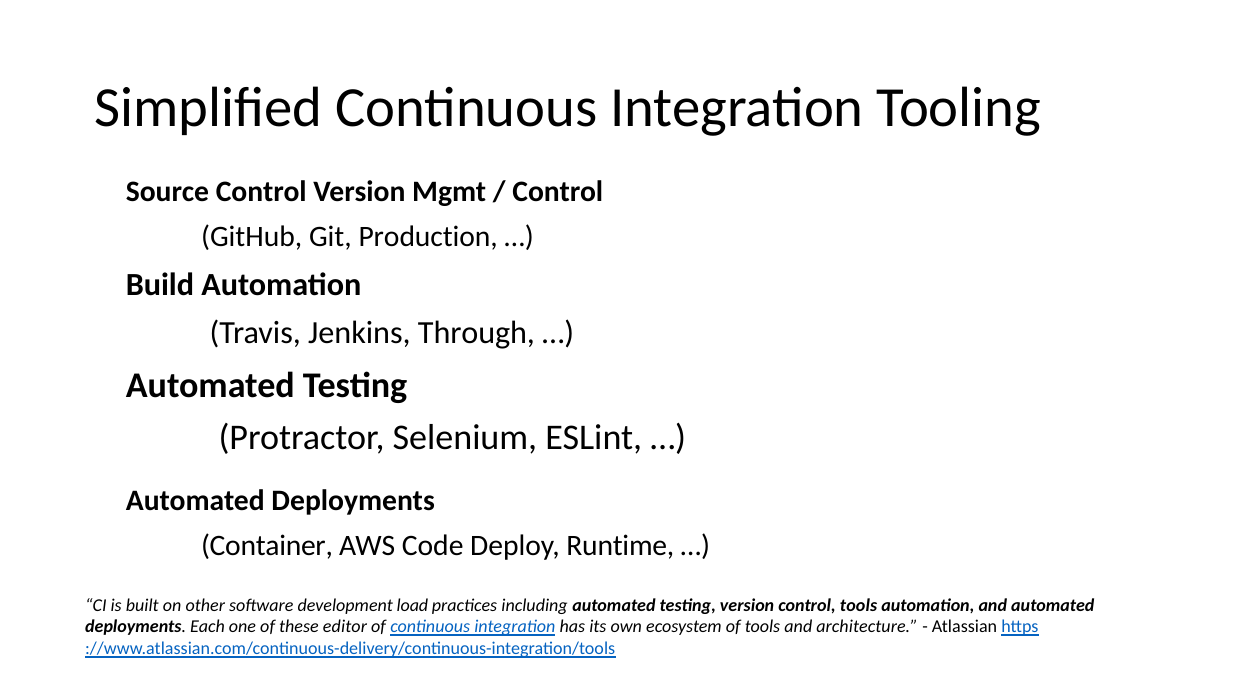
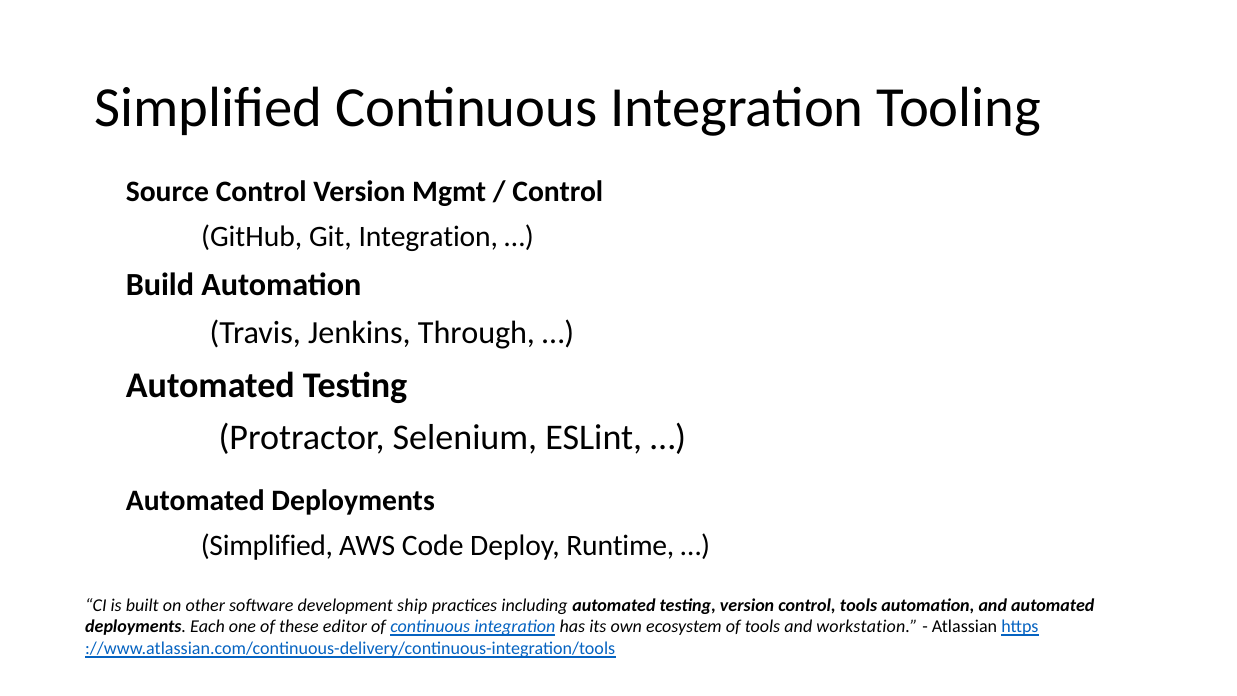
Git Production: Production -> Integration
Container at (267, 546): Container -> Simplified
load: load -> ship
architecture: architecture -> workstation
